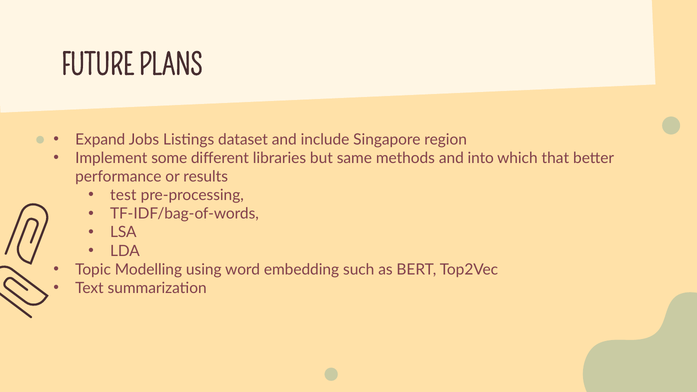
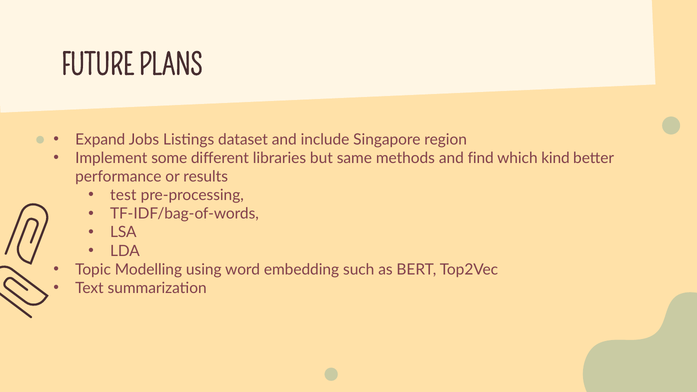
into: into -> find
that: that -> kind
